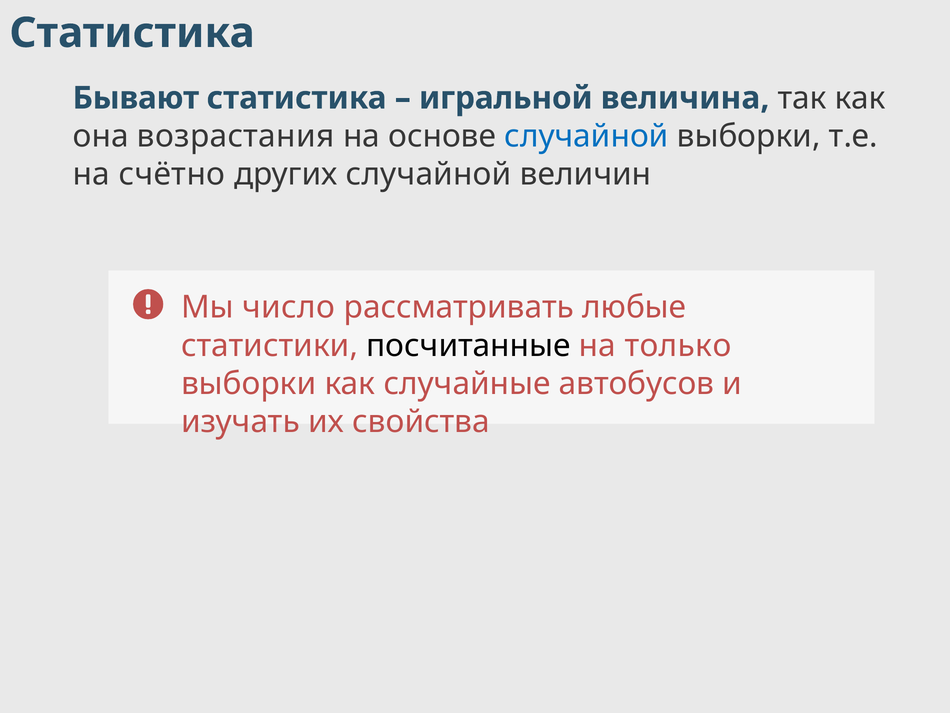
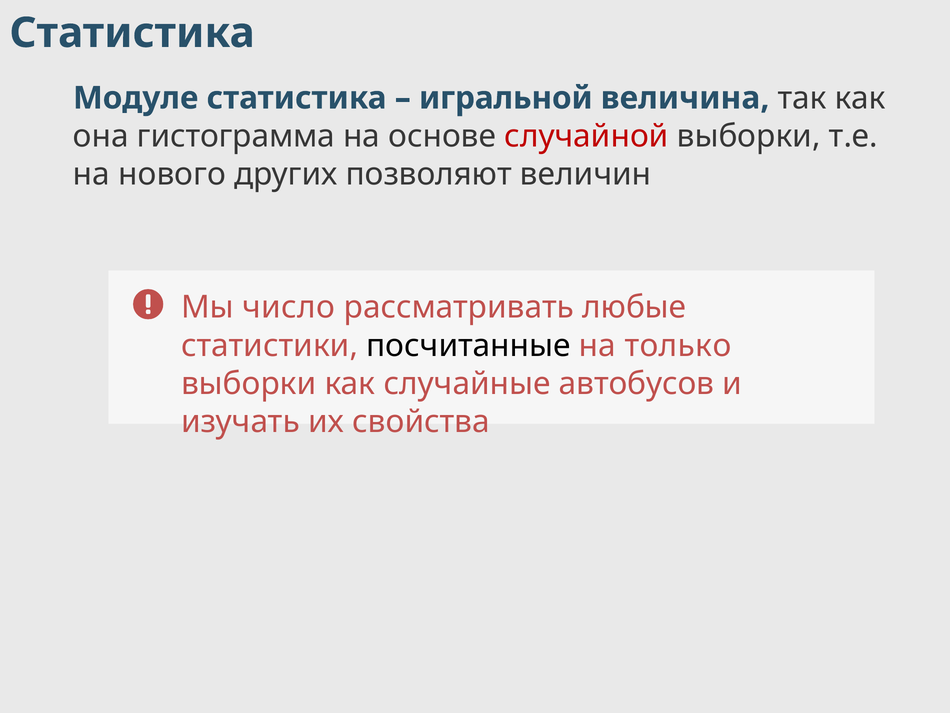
Бывают: Бывают -> Модуле
возрастания: возрастания -> гистограмма
случайной at (586, 136) colour: blue -> red
счётно: счётно -> нового
других случайной: случайной -> позволяют
